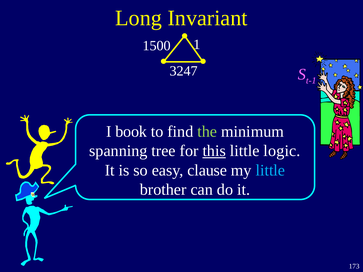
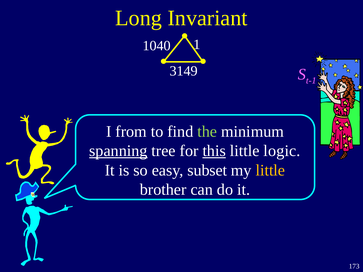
1500: 1500 -> 1040
3247: 3247 -> 3149
book: book -> from
spanning underline: none -> present
clause: clause -> subset
little at (270, 170) colour: light blue -> yellow
